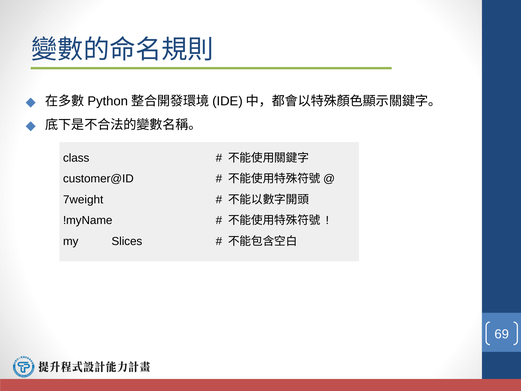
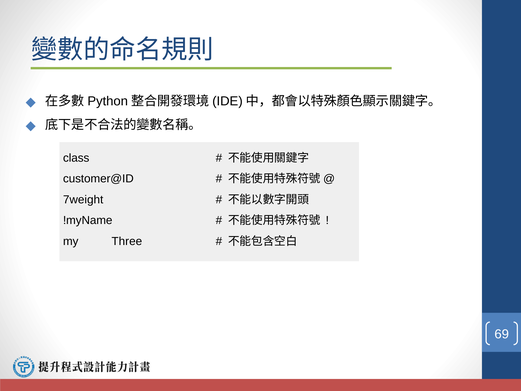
Slices: Slices -> Three
